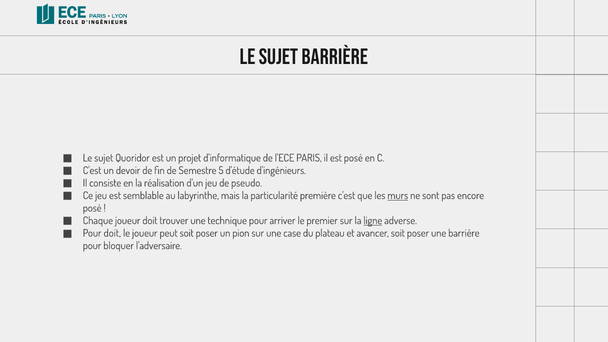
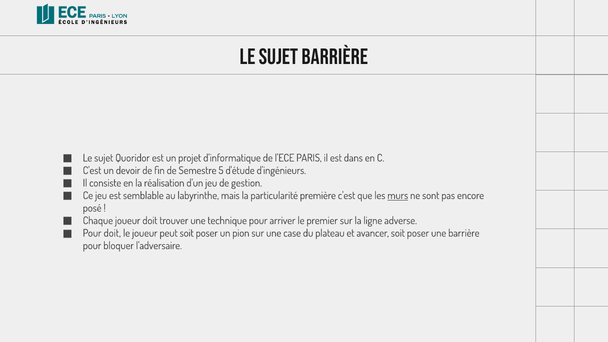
est posé: posé -> dans
pseudo: pseudo -> gestion
ligne underline: present -> none
